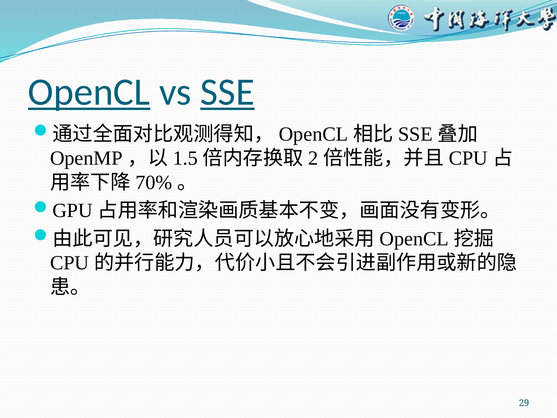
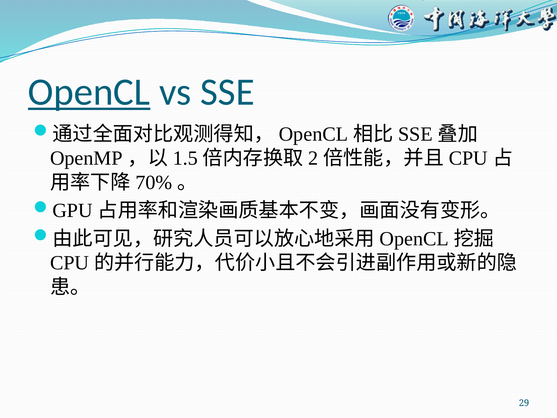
SSE underline: present -> none
